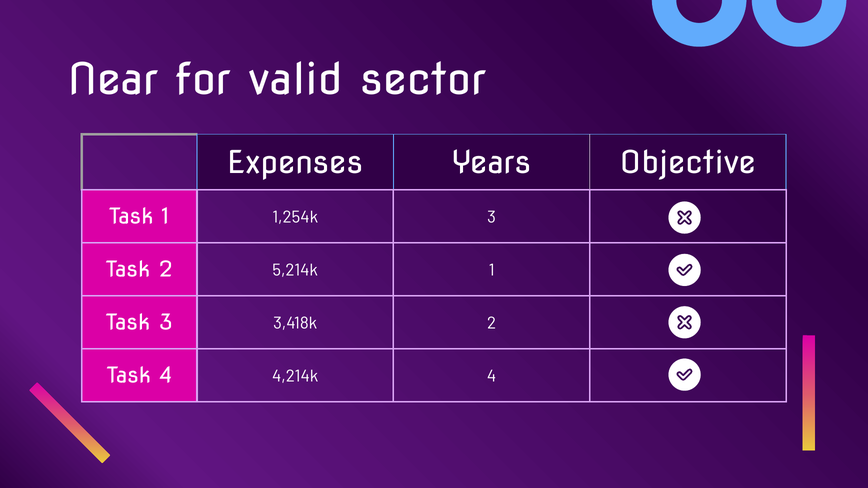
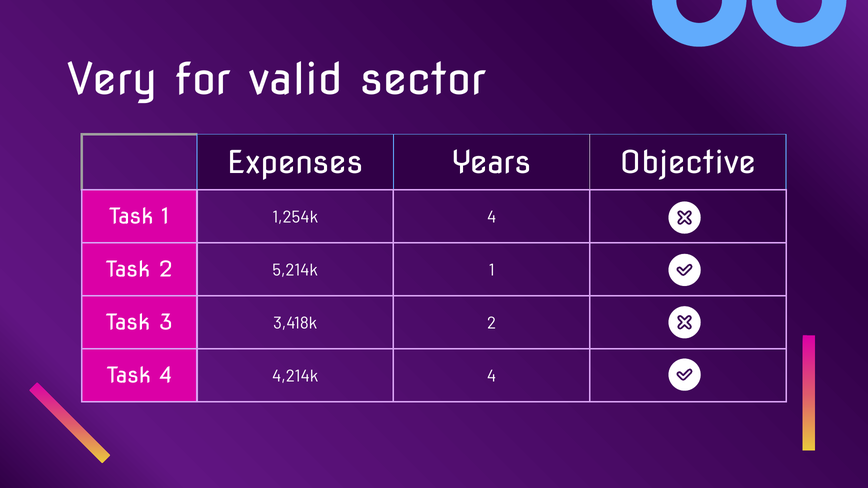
Near: Near -> Very
1,254k 3: 3 -> 4
